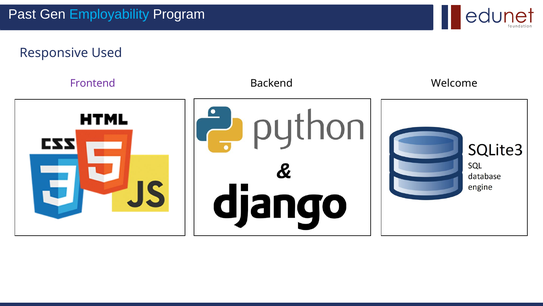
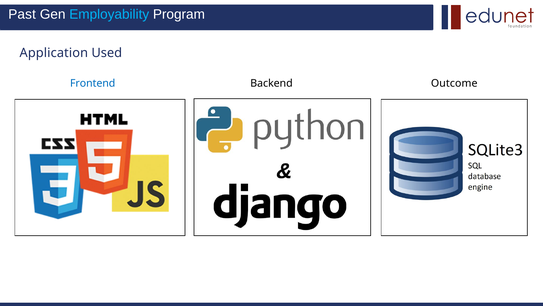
Responsive: Responsive -> Application
Frontend colour: purple -> blue
Welcome: Welcome -> Outcome
